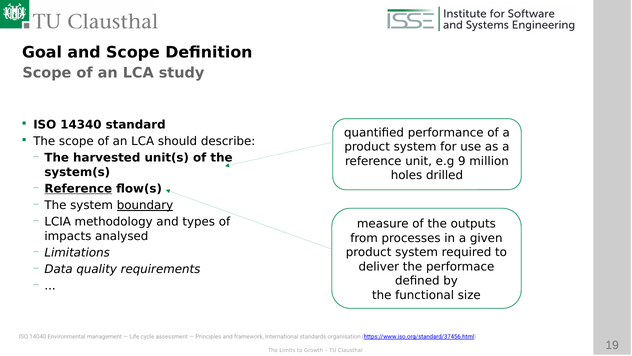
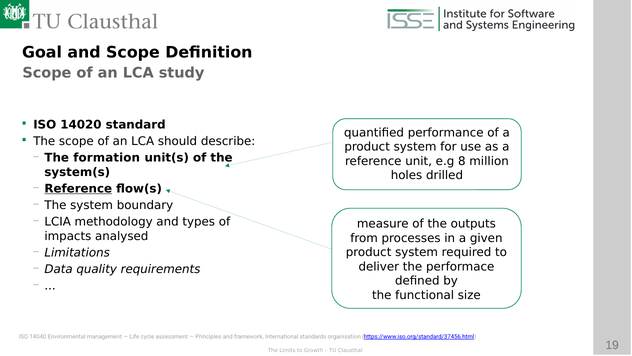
14340: 14340 -> 14020
harvested: harvested -> formation
9: 9 -> 8
boundary underline: present -> none
